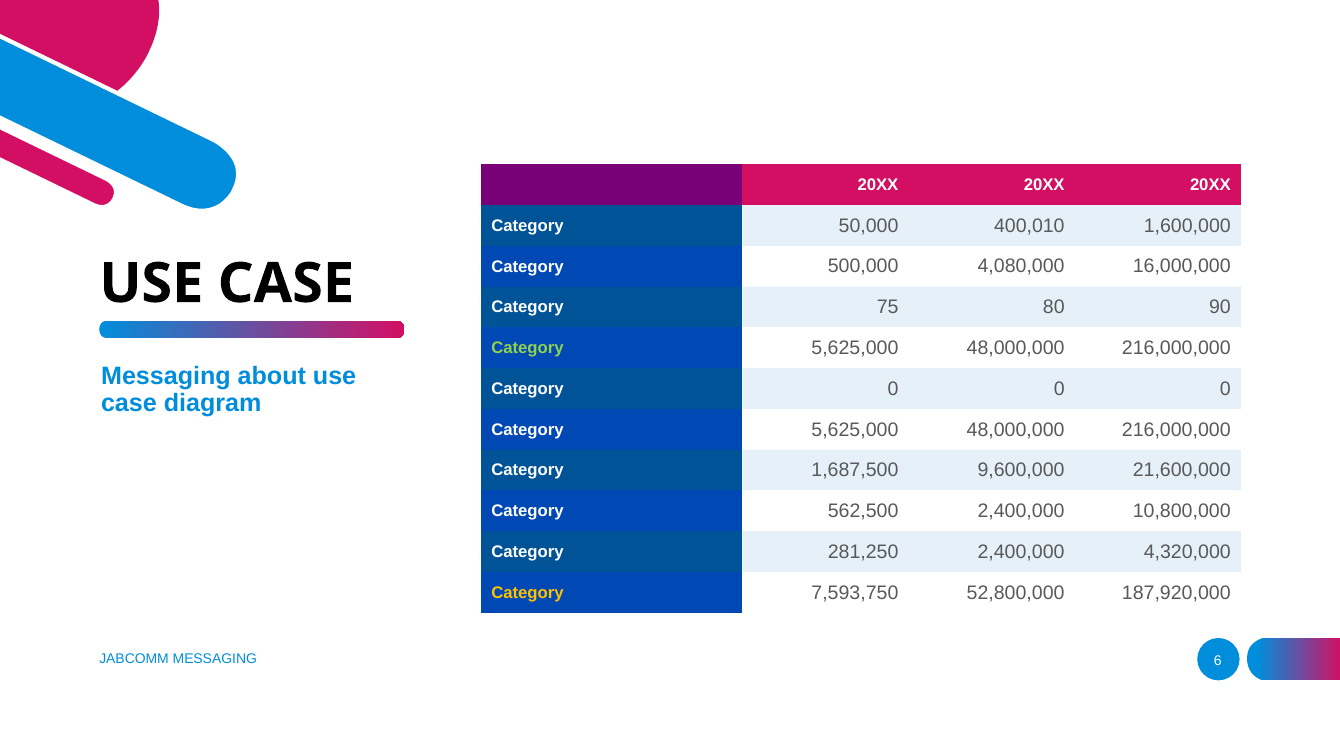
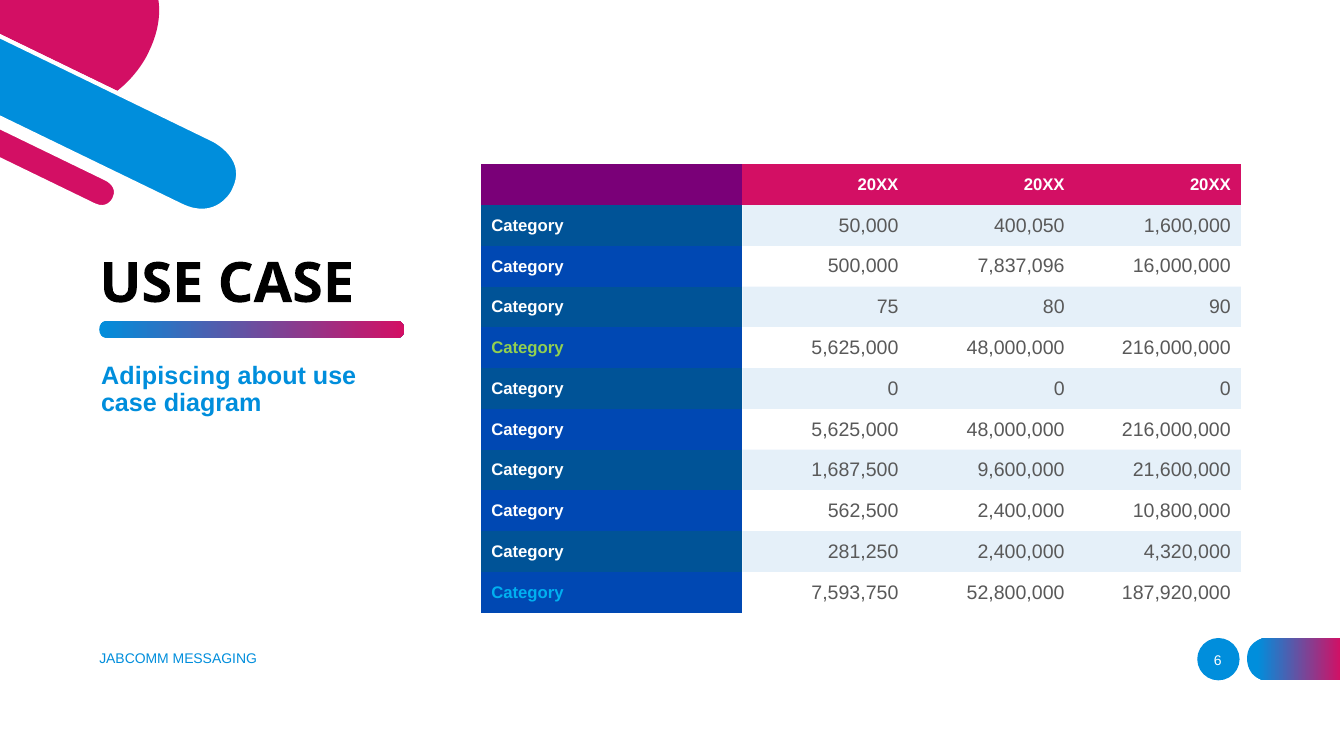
400,010: 400,010 -> 400,050
4,080,000: 4,080,000 -> 7,837,096
Messaging at (166, 376): Messaging -> Adipiscing
Category at (527, 592) colour: yellow -> light blue
